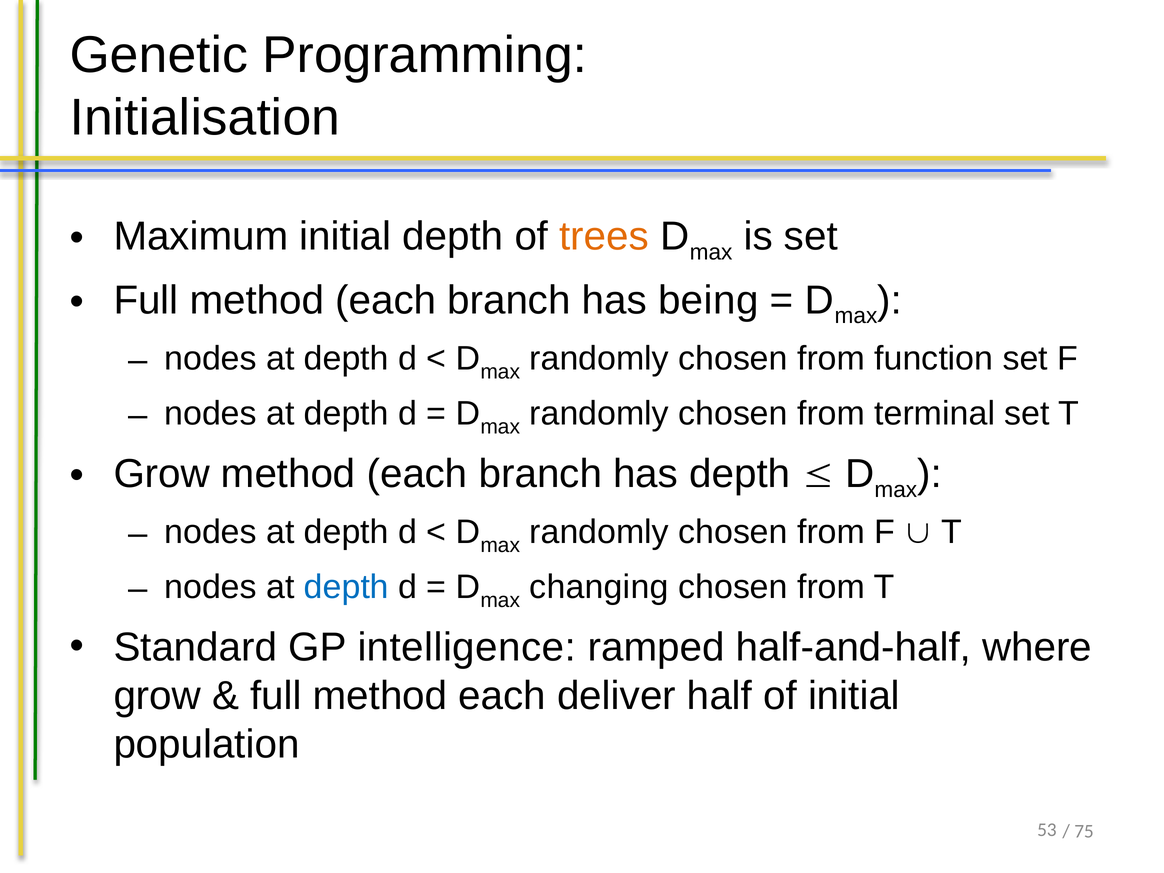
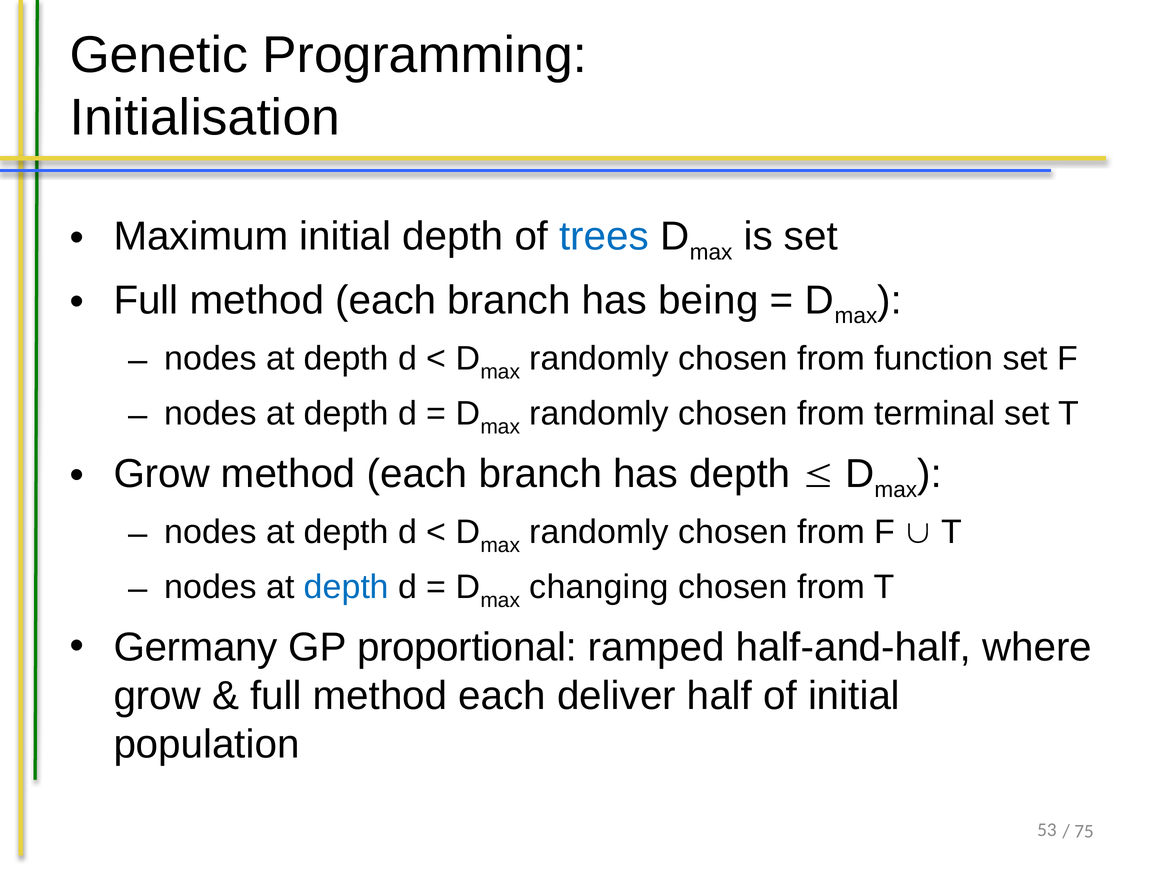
trees colour: orange -> blue
Standard: Standard -> Germany
intelligence: intelligence -> proportional
